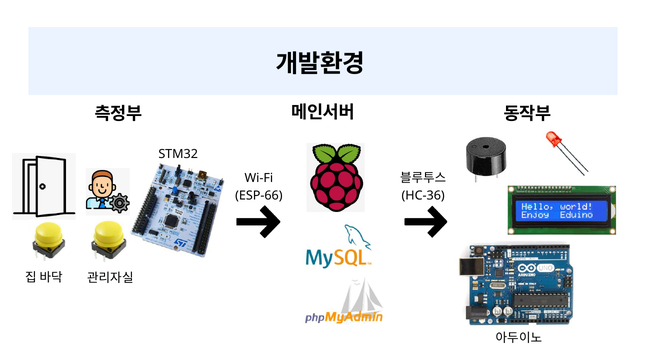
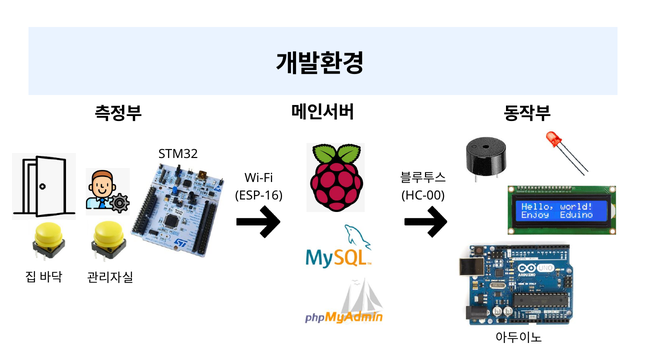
ESP-66: ESP-66 -> ESP-16
HC-36: HC-36 -> HC-00
